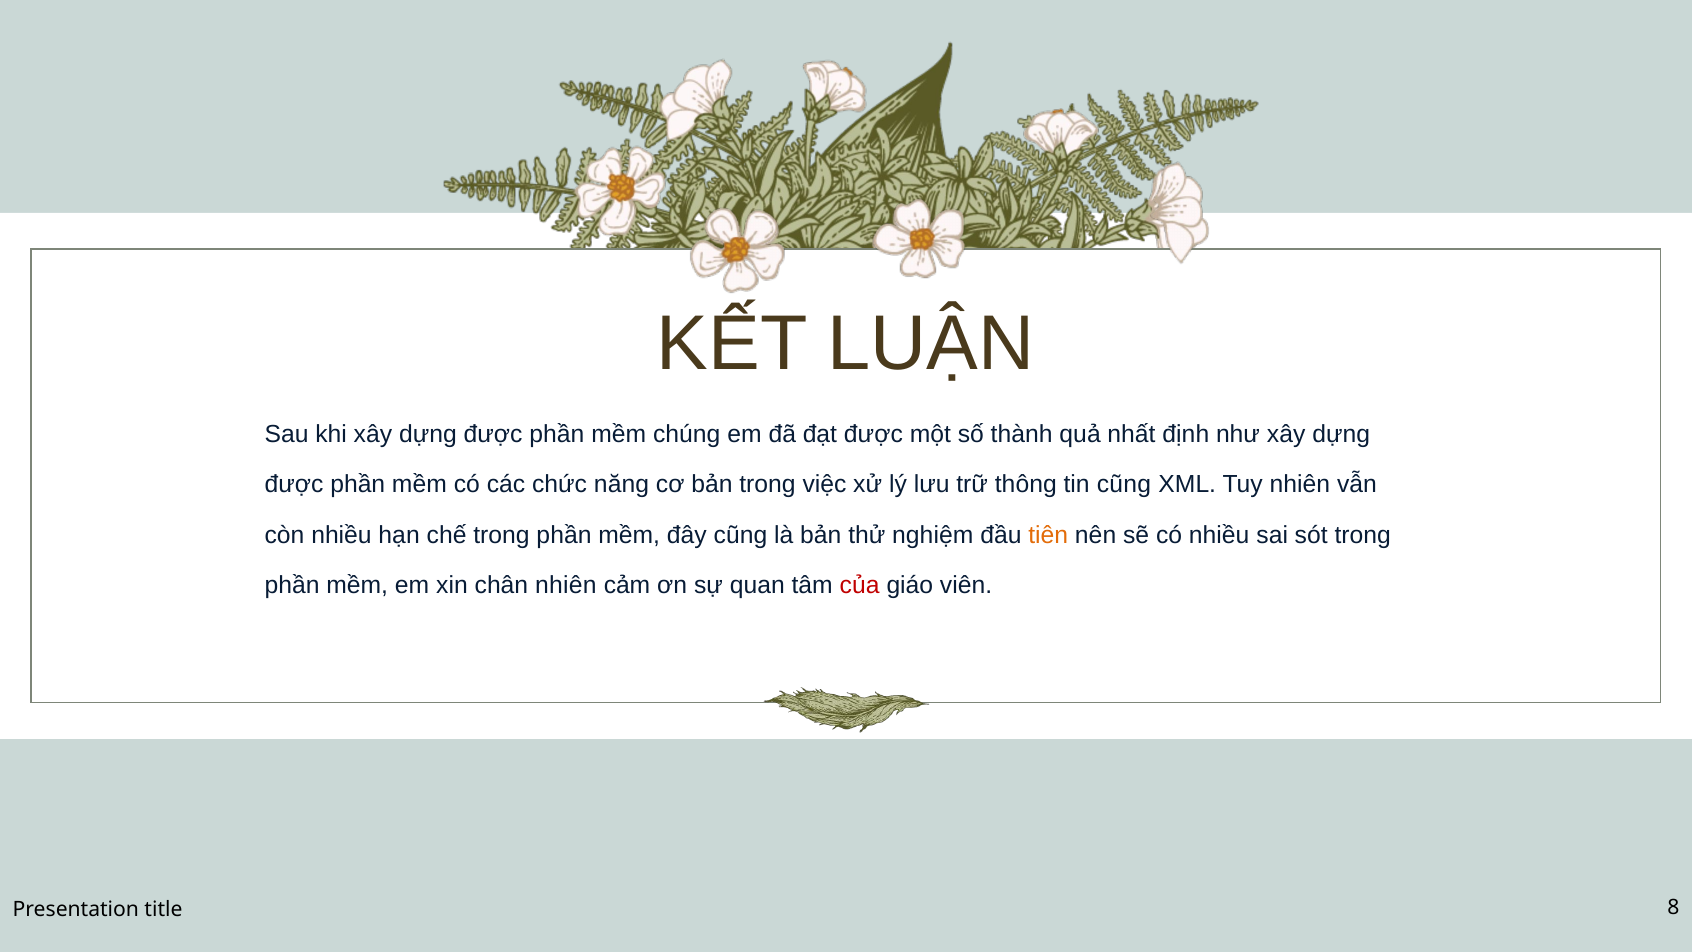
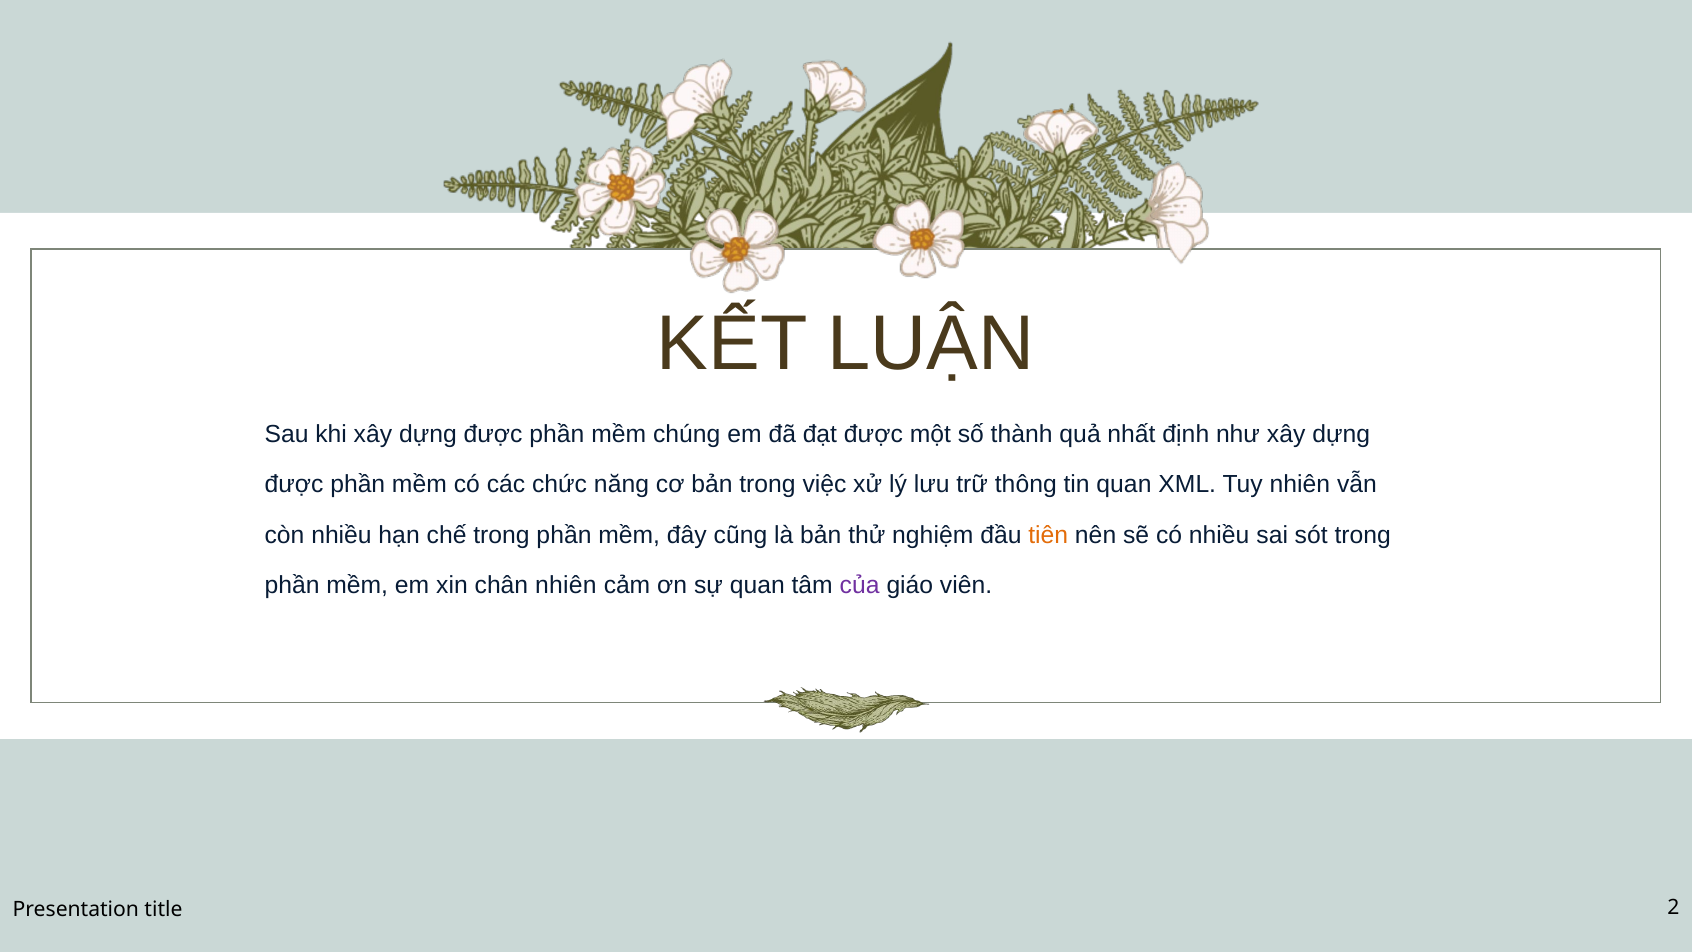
tin cũng: cũng -> quan
của colour: red -> purple
8: 8 -> 2
